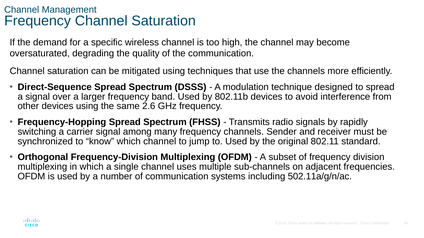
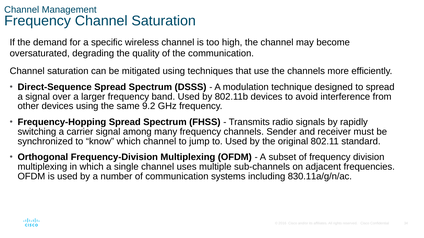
2.6: 2.6 -> 9.2
502.11a/g/n/ac: 502.11a/g/n/ac -> 830.11a/g/n/ac
